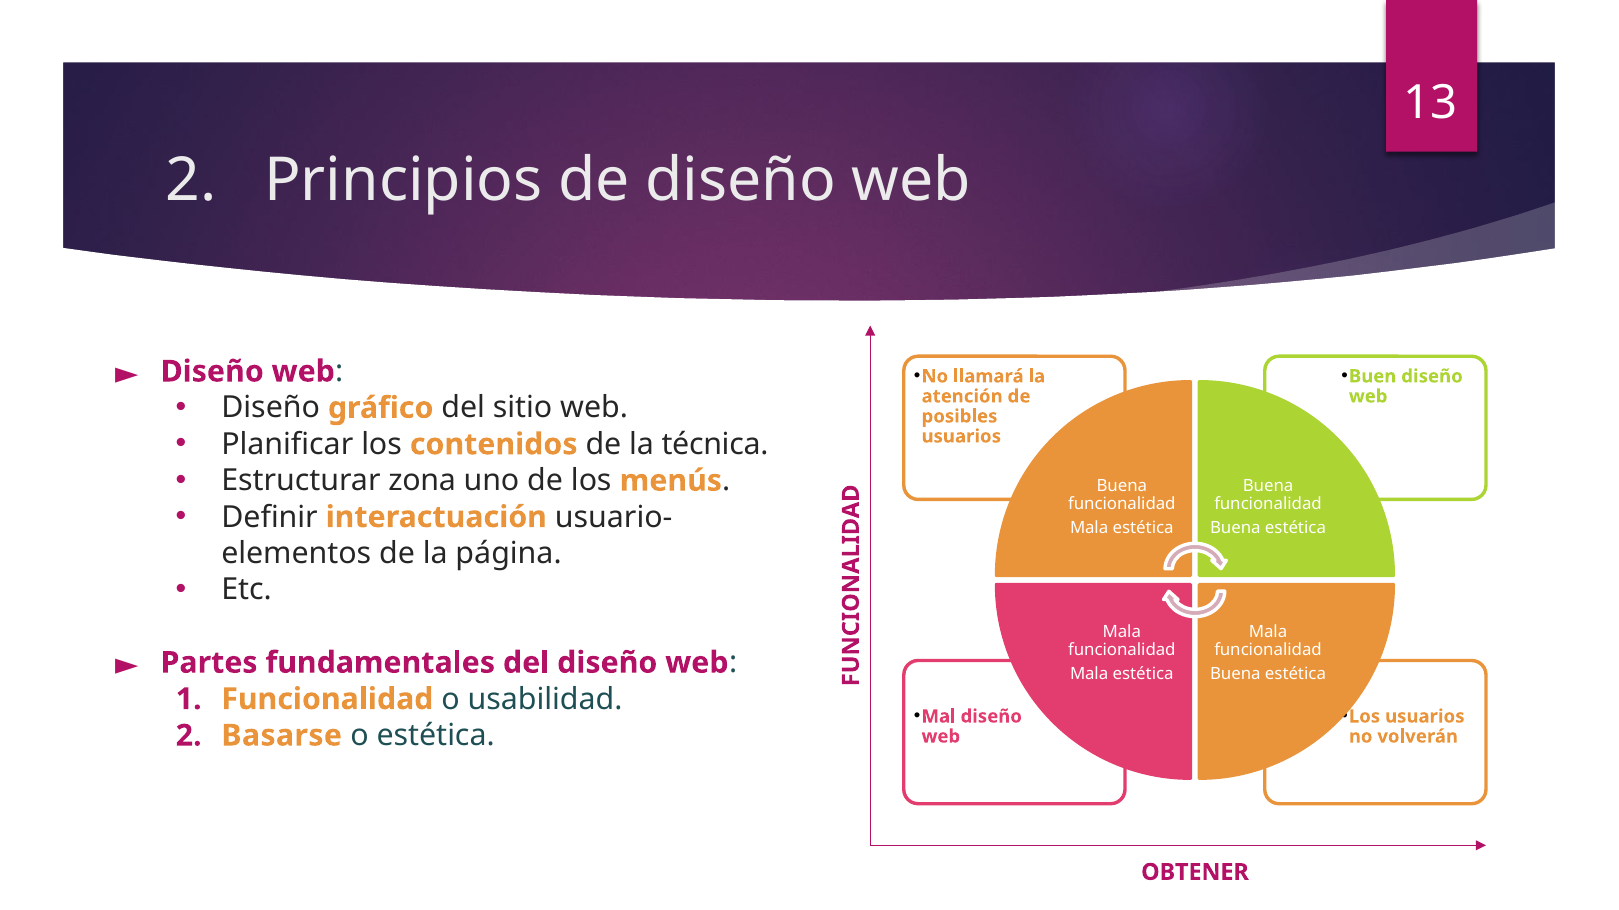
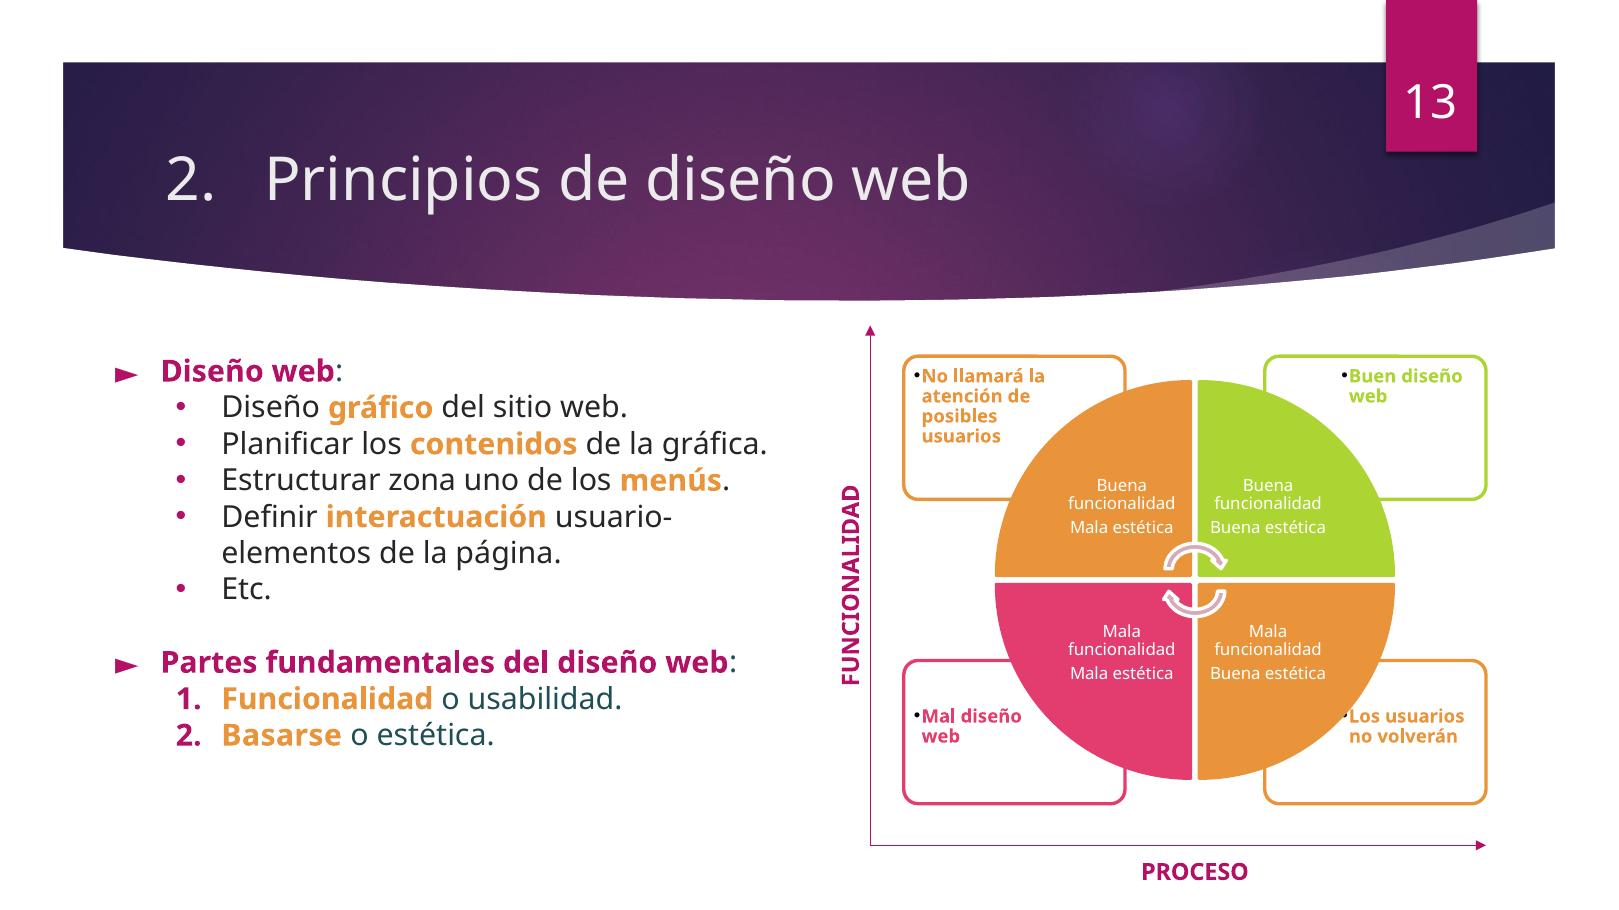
técnica: técnica -> gráfica
OBTENER: OBTENER -> PROCESO
